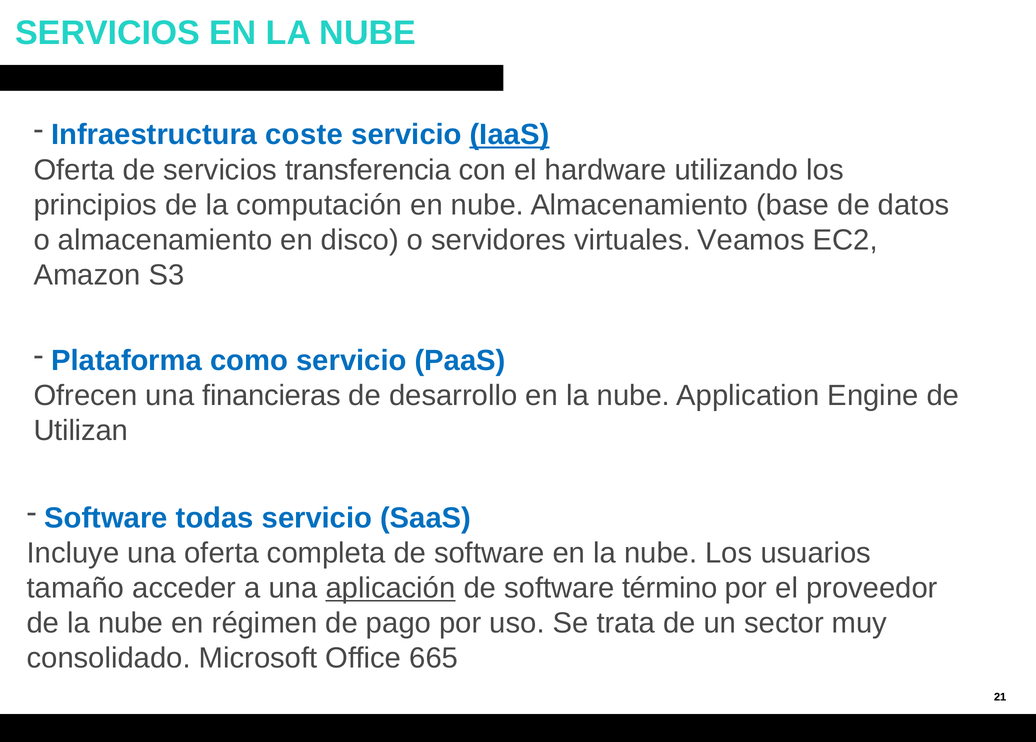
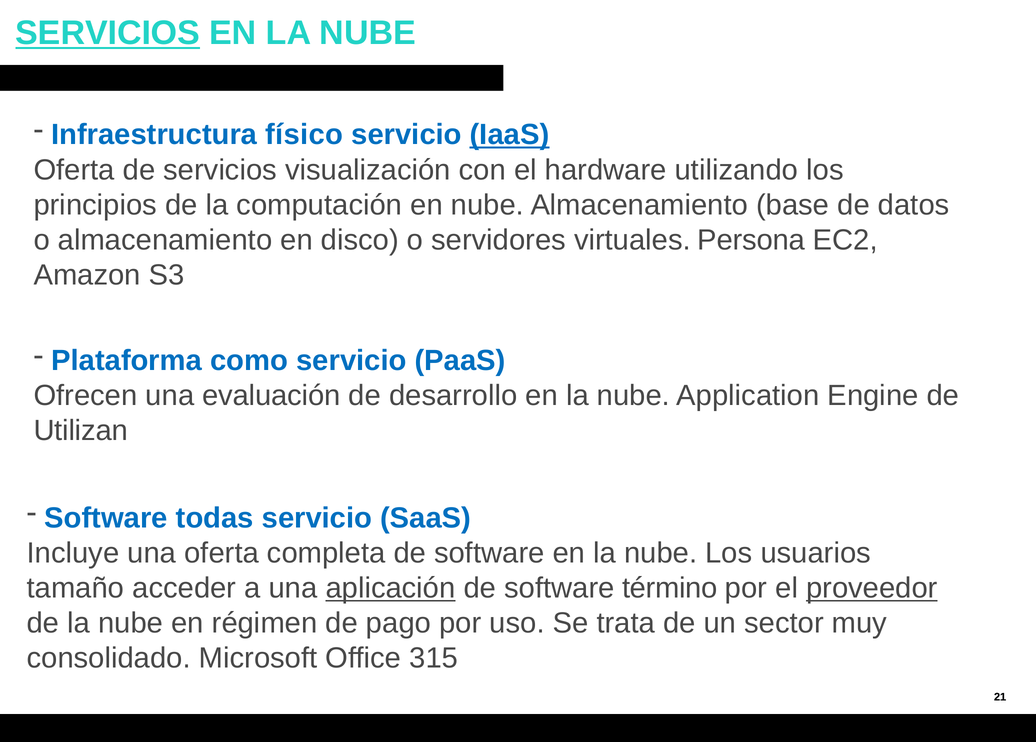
SERVICIOS at (108, 33) underline: none -> present
coste: coste -> físico
transferencia: transferencia -> visualización
Veamos: Veamos -> Persona
financieras: financieras -> evaluación
proveedor underline: none -> present
665: 665 -> 315
